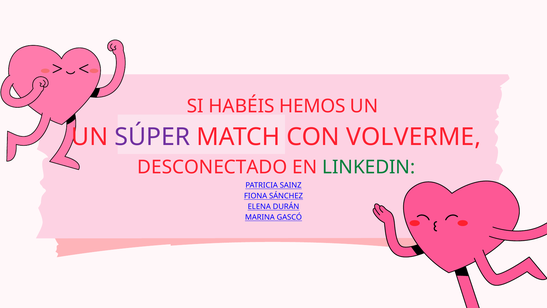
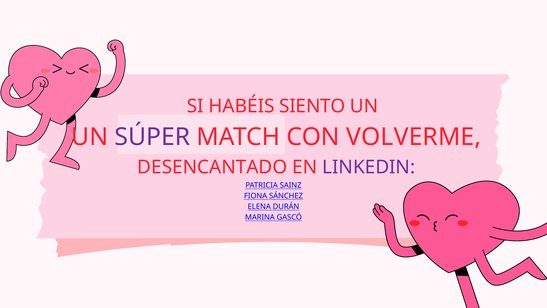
HEMOS: HEMOS -> SIENTO
DESCONECTADO: DESCONECTADO -> DESENCANTADO
LINKEDIN colour: green -> purple
